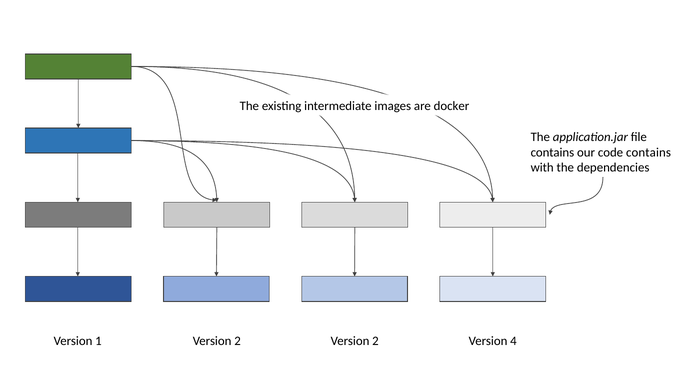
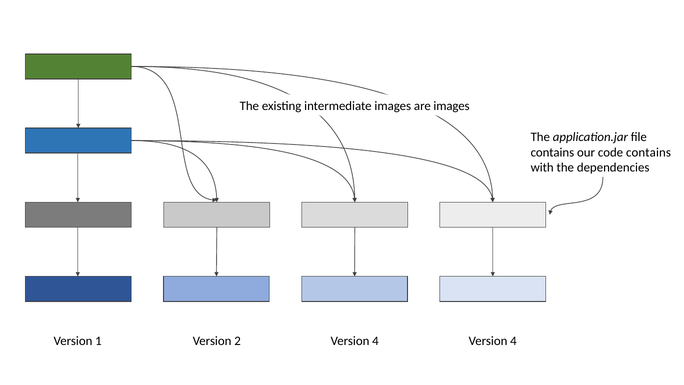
are docker: docker -> images
2 Version 2: 2 -> 4
